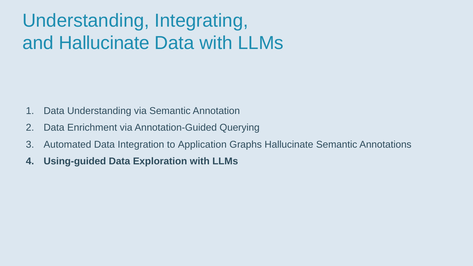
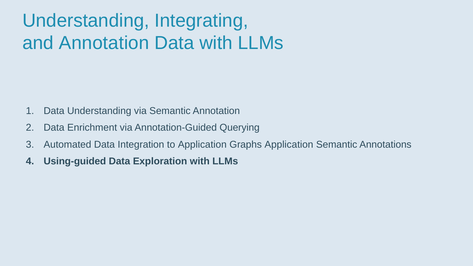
and Hallucinate: Hallucinate -> Annotation
Graphs Hallucinate: Hallucinate -> Application
